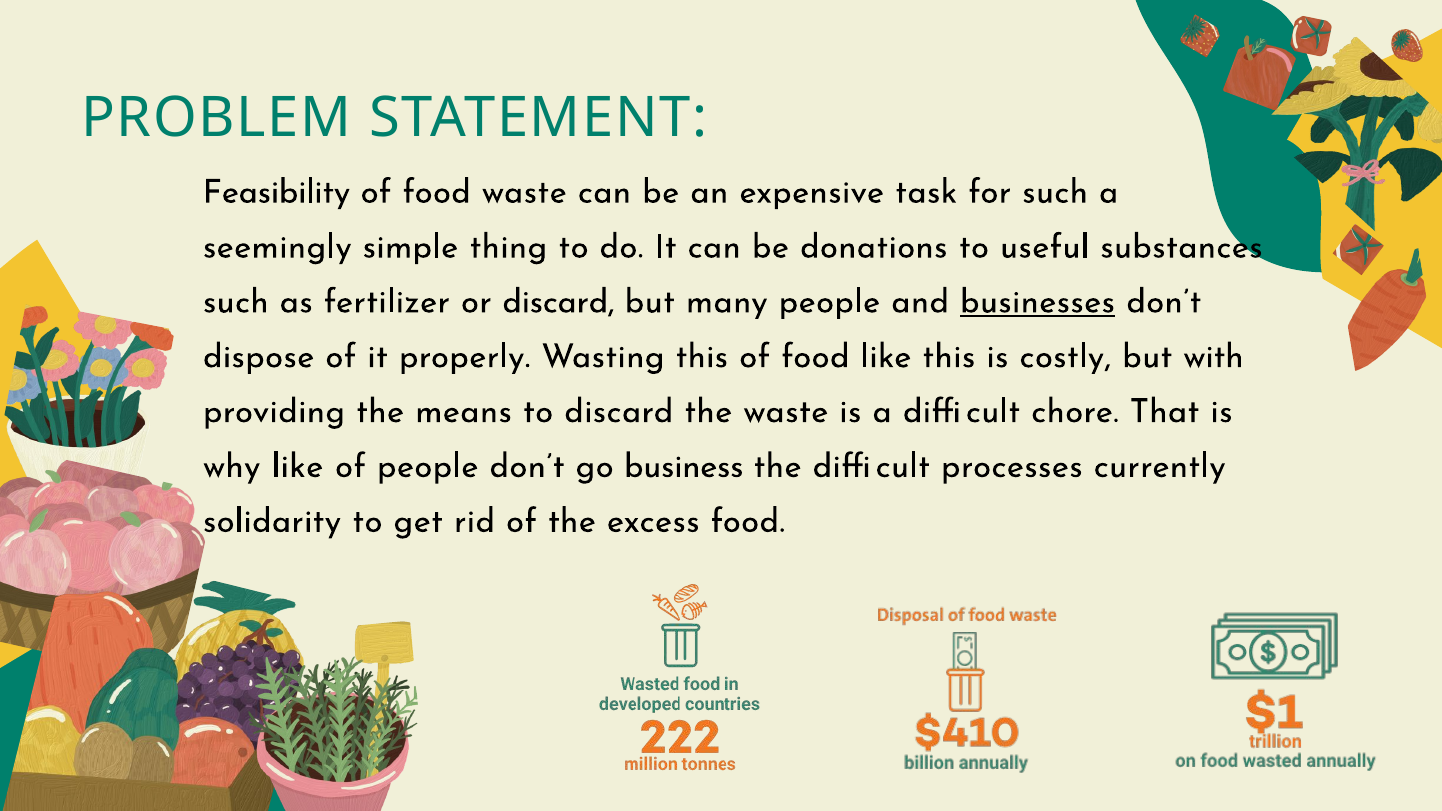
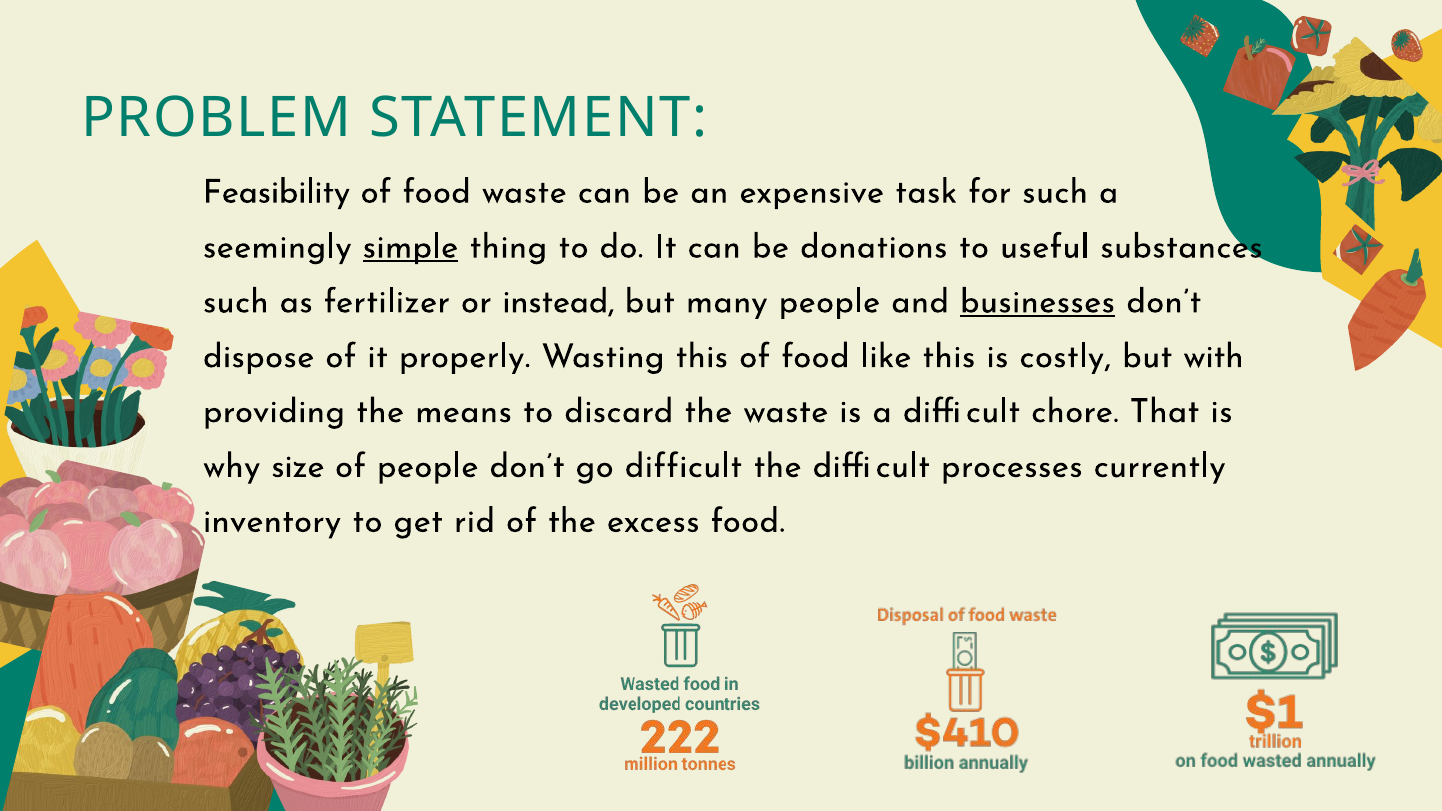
simple underline: none -> present
or discard: discard -> instead
why like: like -> size
go business: business -> difficult
solidarity: solidarity -> inventory
